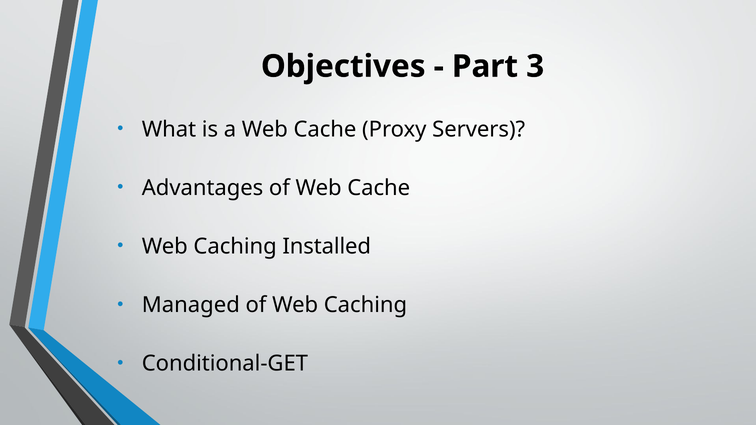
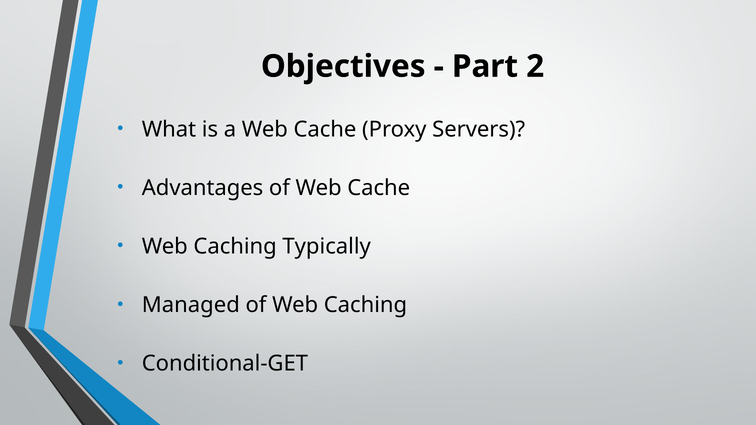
3: 3 -> 2
Installed: Installed -> Typically
